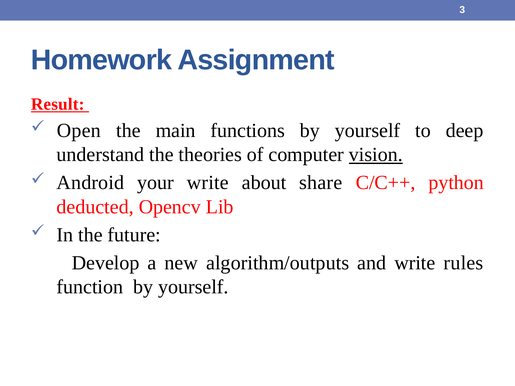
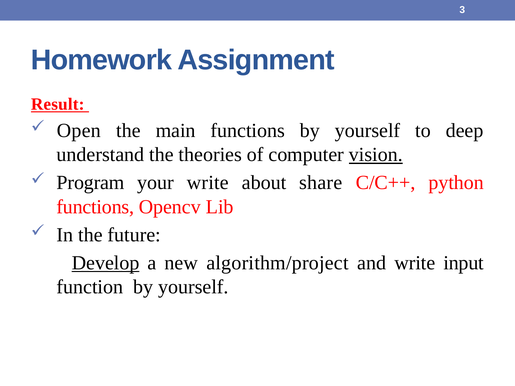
Android: Android -> Program
deducted at (95, 207): deducted -> functions
Develop underline: none -> present
algorithm/outputs: algorithm/outputs -> algorithm/project
rules: rules -> input
